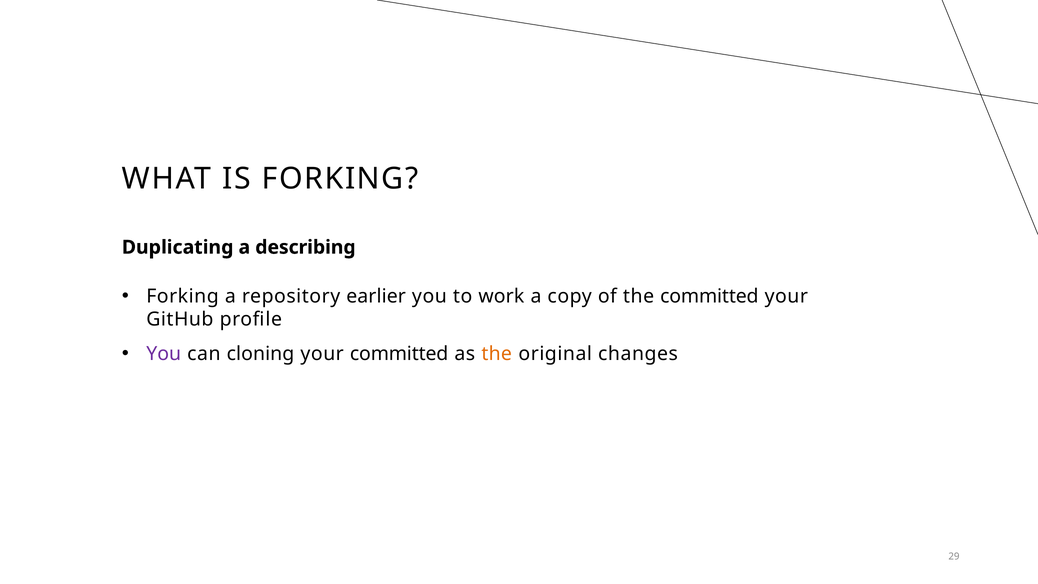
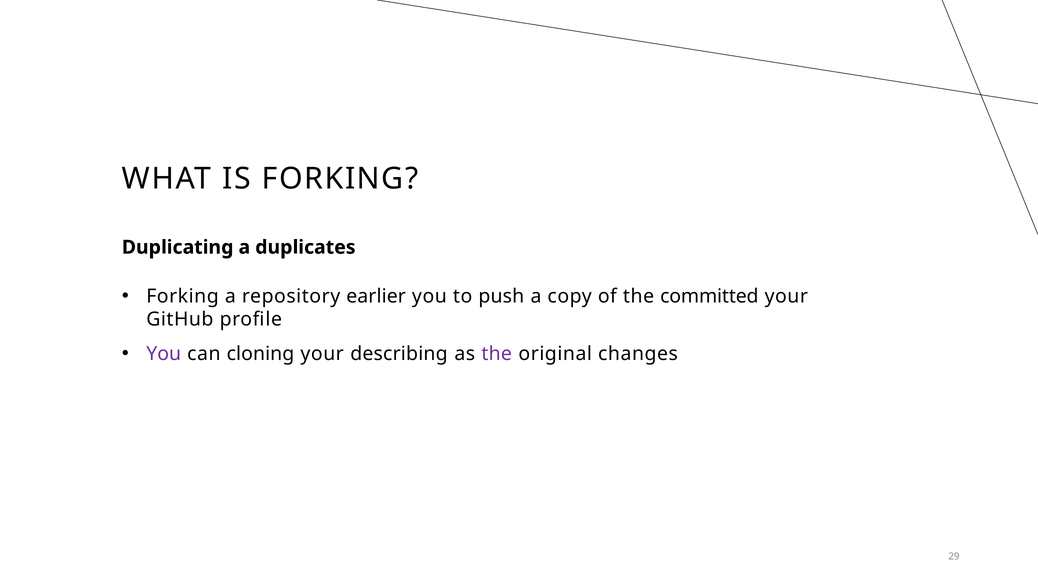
describing: describing -> duplicates
work: work -> push
your committed: committed -> describing
the at (497, 354) colour: orange -> purple
